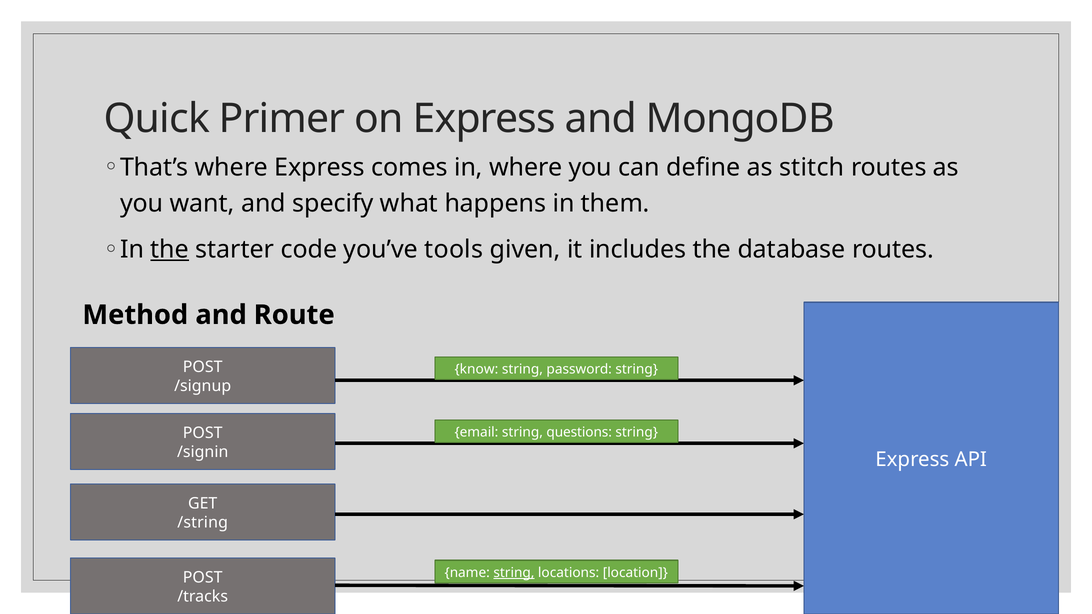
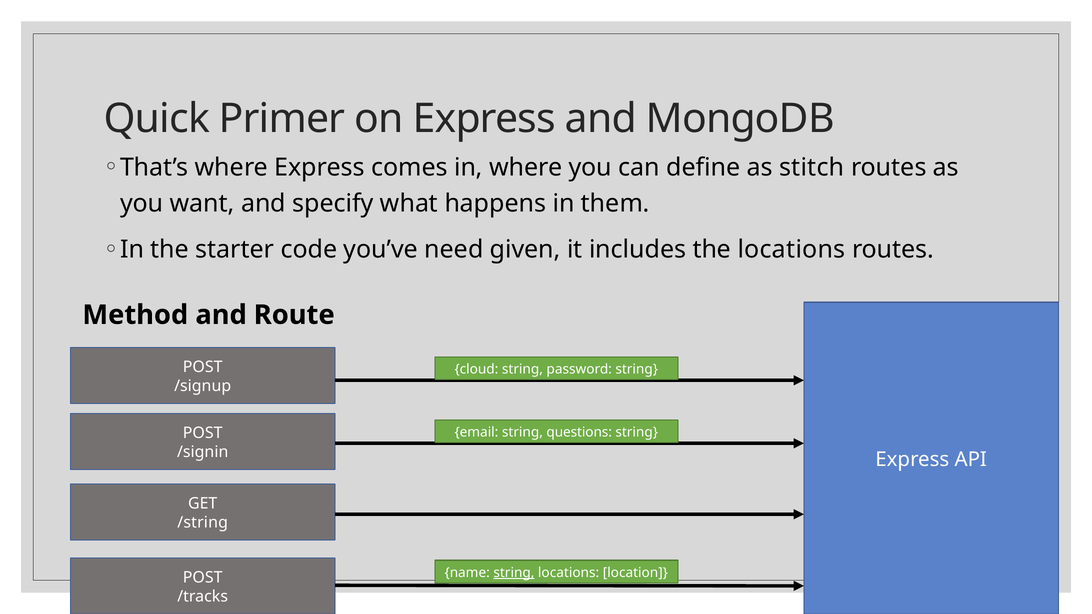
the at (170, 250) underline: present -> none
tools: tools -> need
the database: database -> locations
know: know -> cloud
